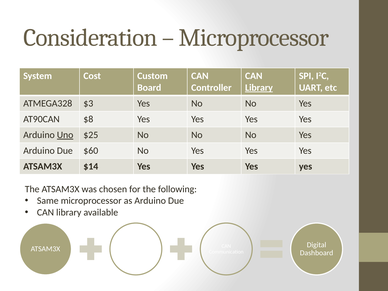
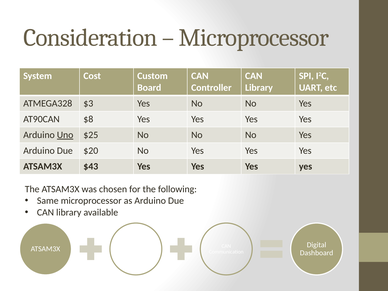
Library at (259, 88) underline: present -> none
$60: $60 -> $20
$14: $14 -> $43
